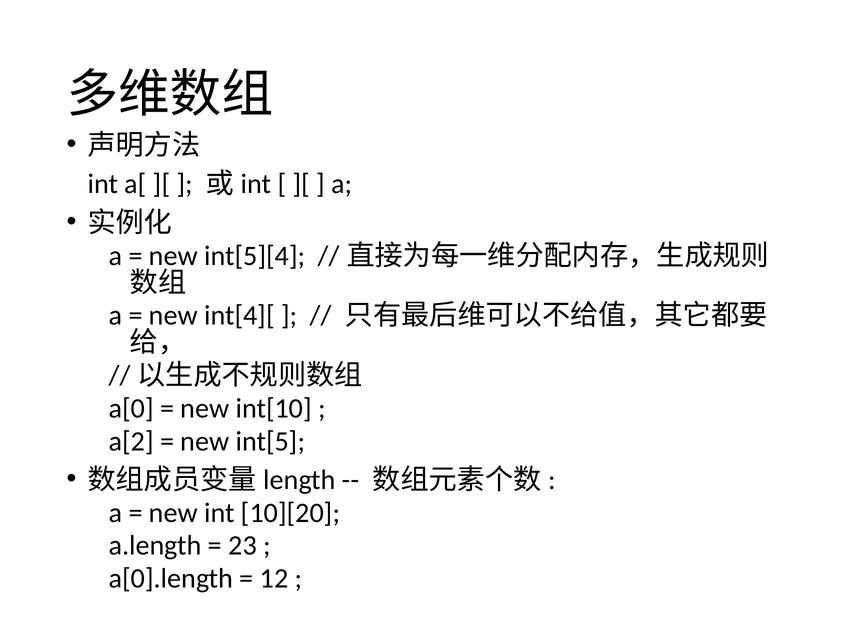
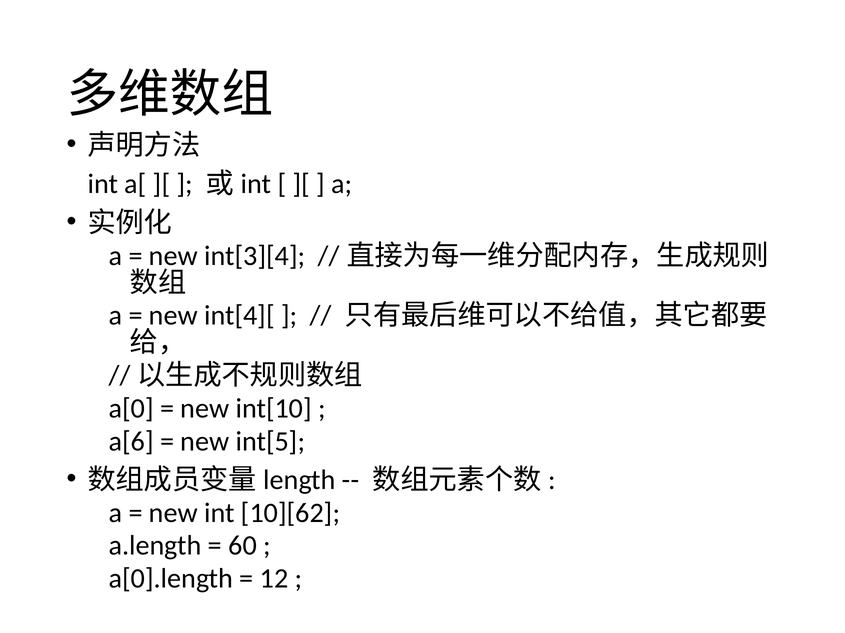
int[5][4: int[5][4 -> int[3][4
a[2: a[2 -> a[6
10][20: 10][20 -> 10][62
23: 23 -> 60
